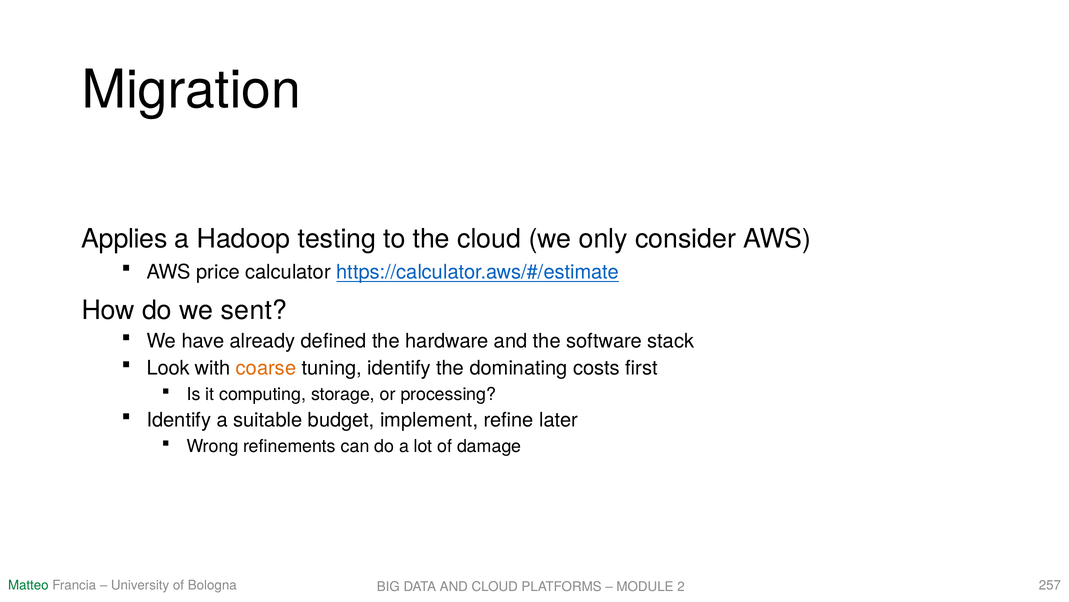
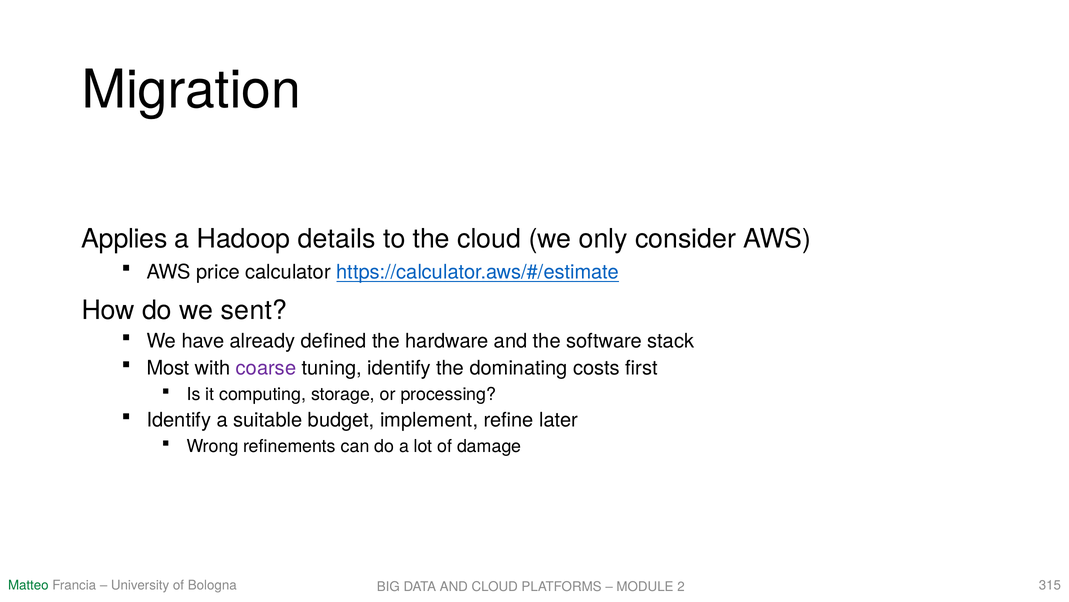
testing: testing -> details
Look: Look -> Most
coarse colour: orange -> purple
257: 257 -> 315
